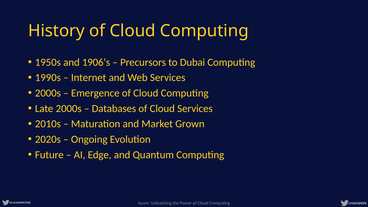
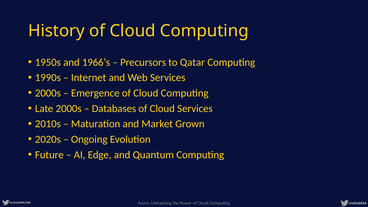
1906’s: 1906’s -> 1966’s
Dubai: Dubai -> Qatar
